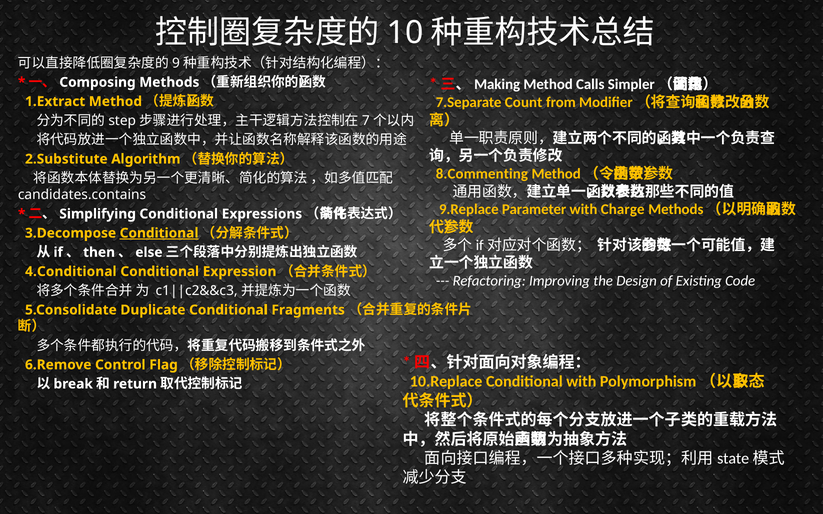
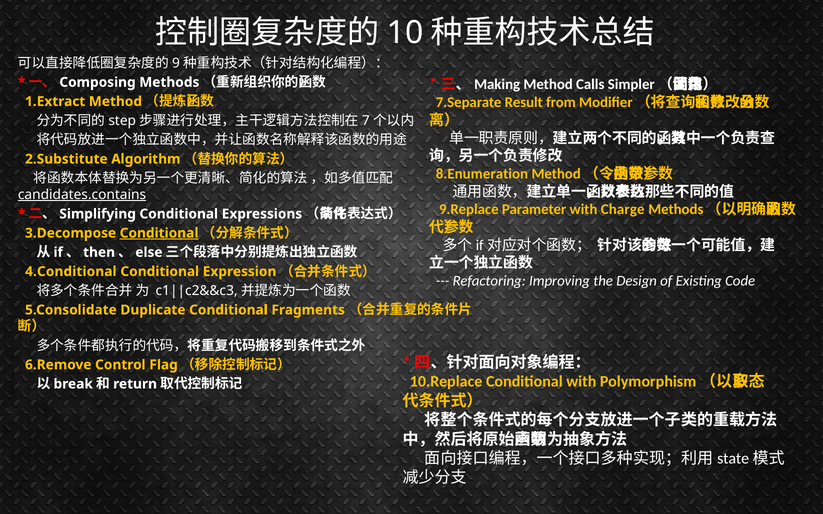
Count: Count -> Result
8.Commenting: 8.Commenting -> 8.Enumeration
candidates.contains underline: none -> present
